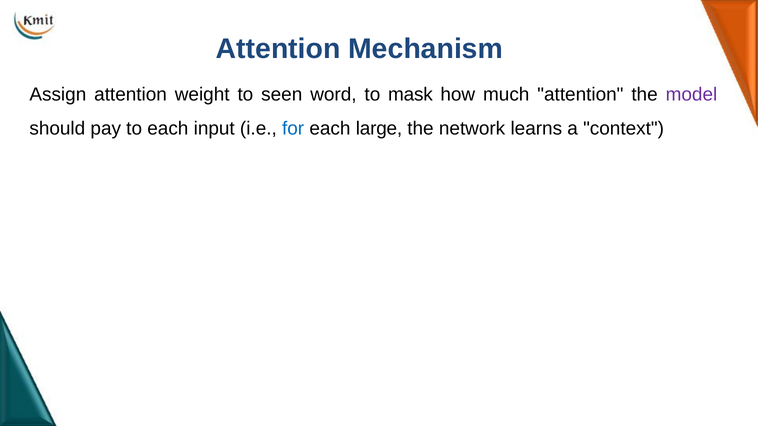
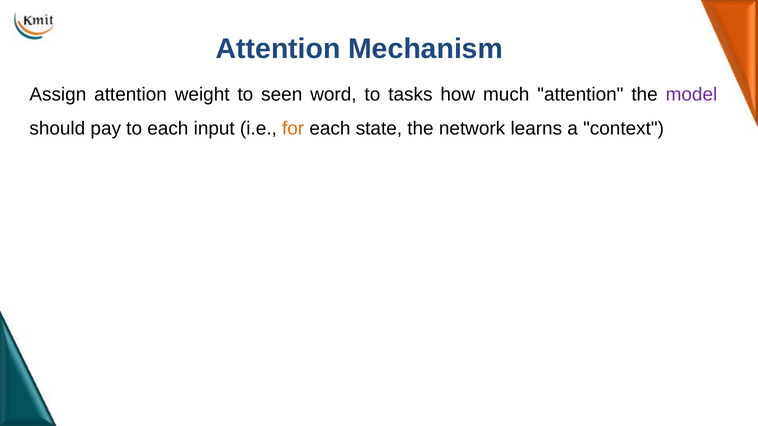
mask: mask -> tasks
for colour: blue -> orange
large: large -> state
